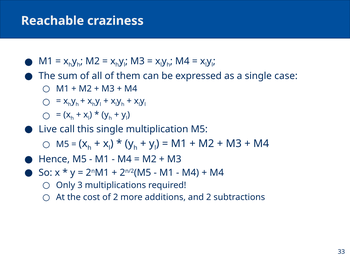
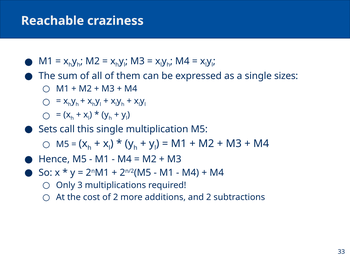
case: case -> sizes
Live: Live -> Sets
